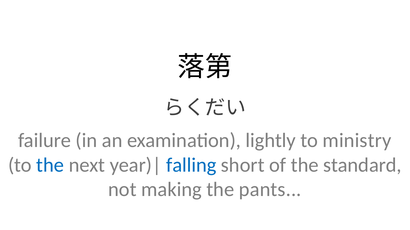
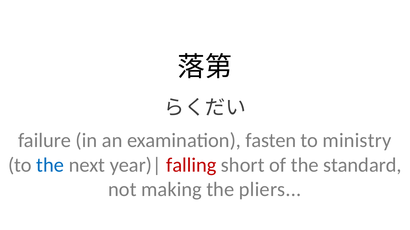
lightly: lightly -> fasten
falling colour: blue -> red
pants: pants -> pliers
